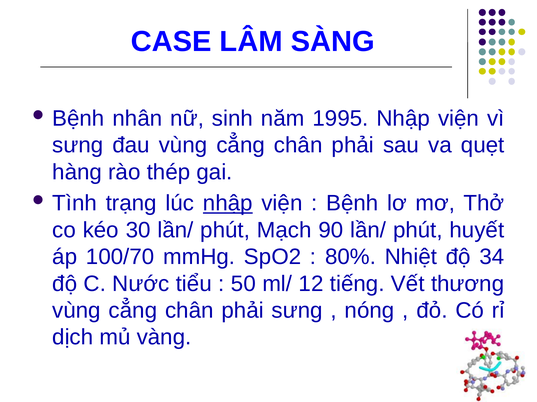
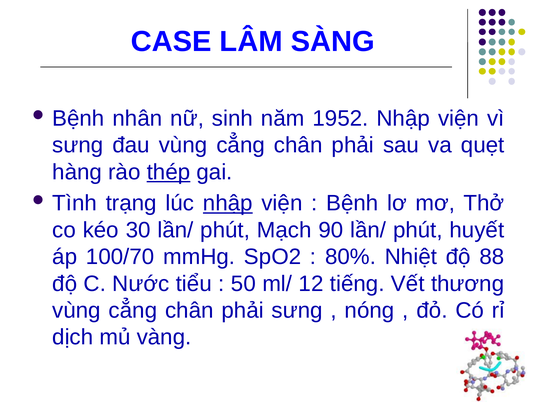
1995: 1995 -> 1952
thép underline: none -> present
34: 34 -> 88
